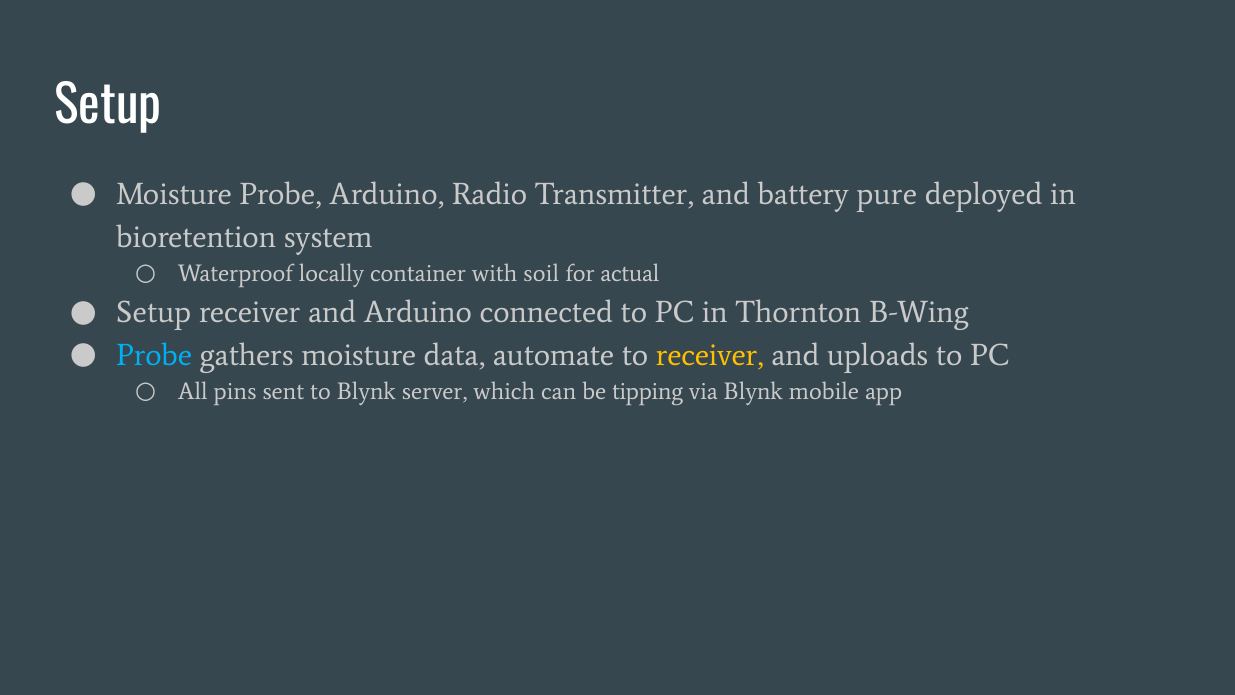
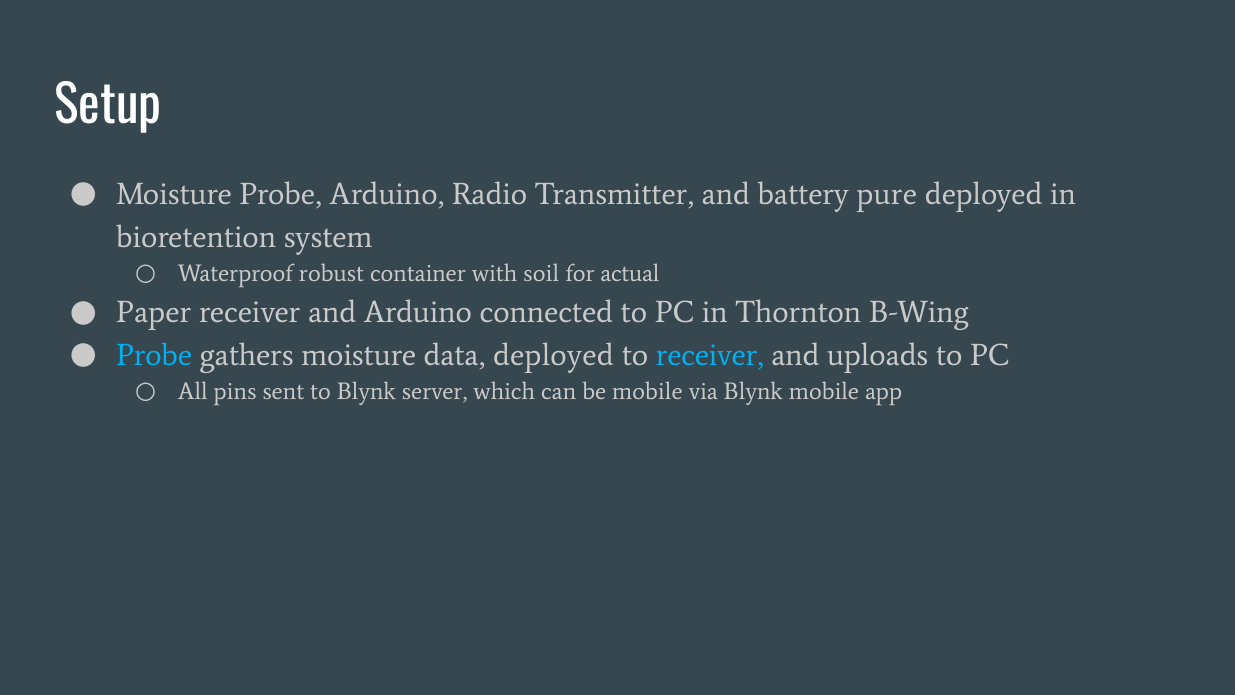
locally: locally -> robust
Setup at (154, 313): Setup -> Paper
data automate: automate -> deployed
receiver at (710, 355) colour: yellow -> light blue
be tipping: tipping -> mobile
